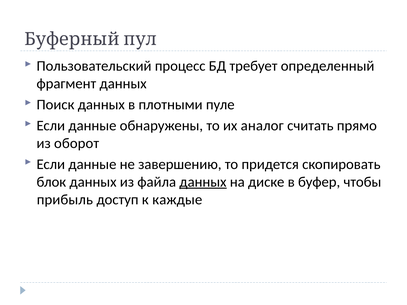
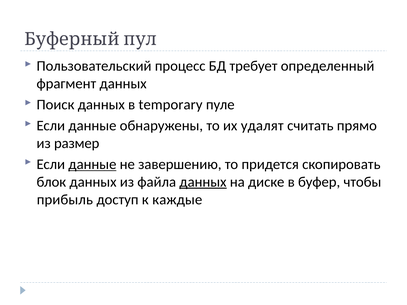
плотными: плотными -> temporary
аналог: аналог -> удалят
оборот: оборот -> размер
данные at (92, 164) underline: none -> present
